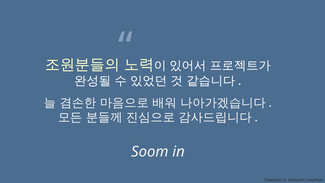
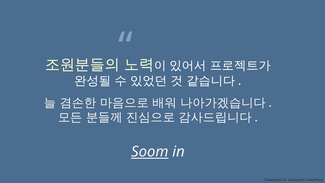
Soom underline: none -> present
